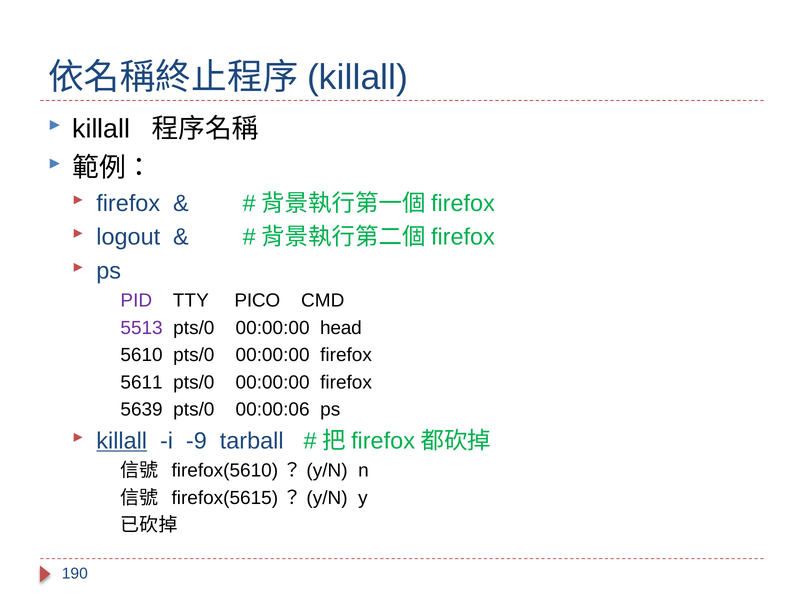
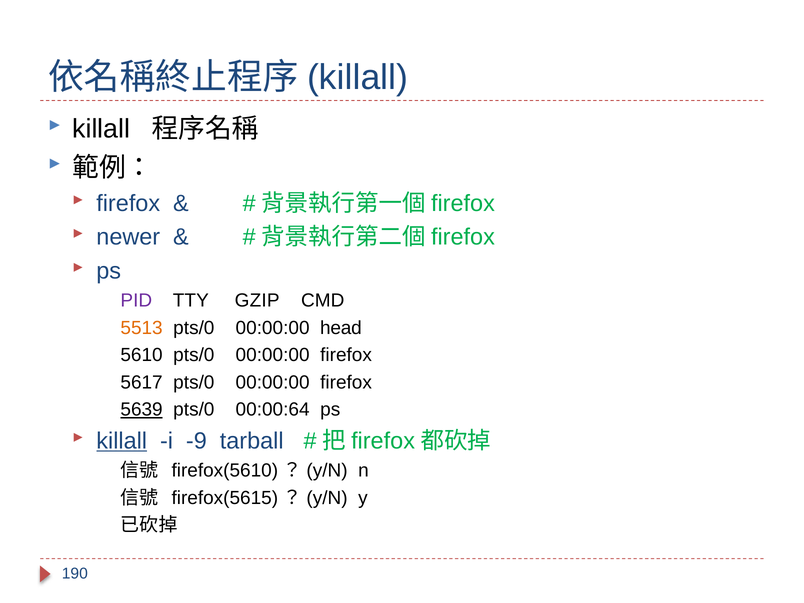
logout: logout -> newer
PICO: PICO -> GZIP
5513 colour: purple -> orange
5611: 5611 -> 5617
5639 underline: none -> present
00:00:06: 00:00:06 -> 00:00:64
